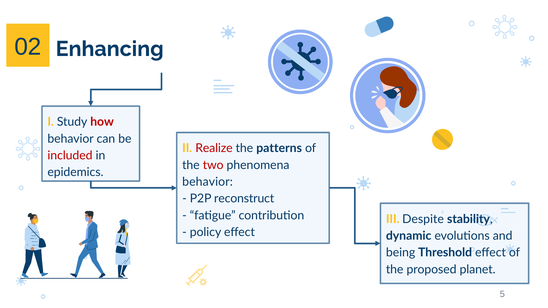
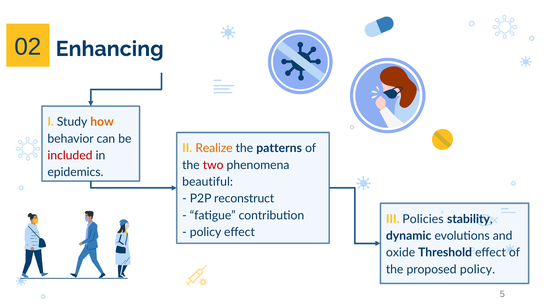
how colour: red -> orange
Realize colour: red -> orange
behavior at (208, 182): behavior -> beautiful
Despite: Despite -> Policies
being: being -> oxide
proposed planet: planet -> policy
